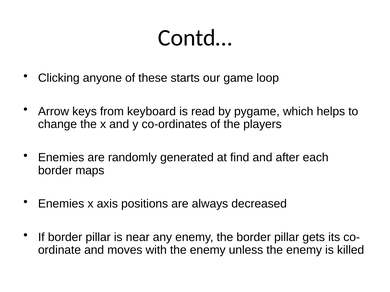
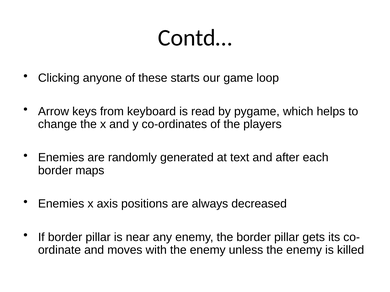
find: find -> text
